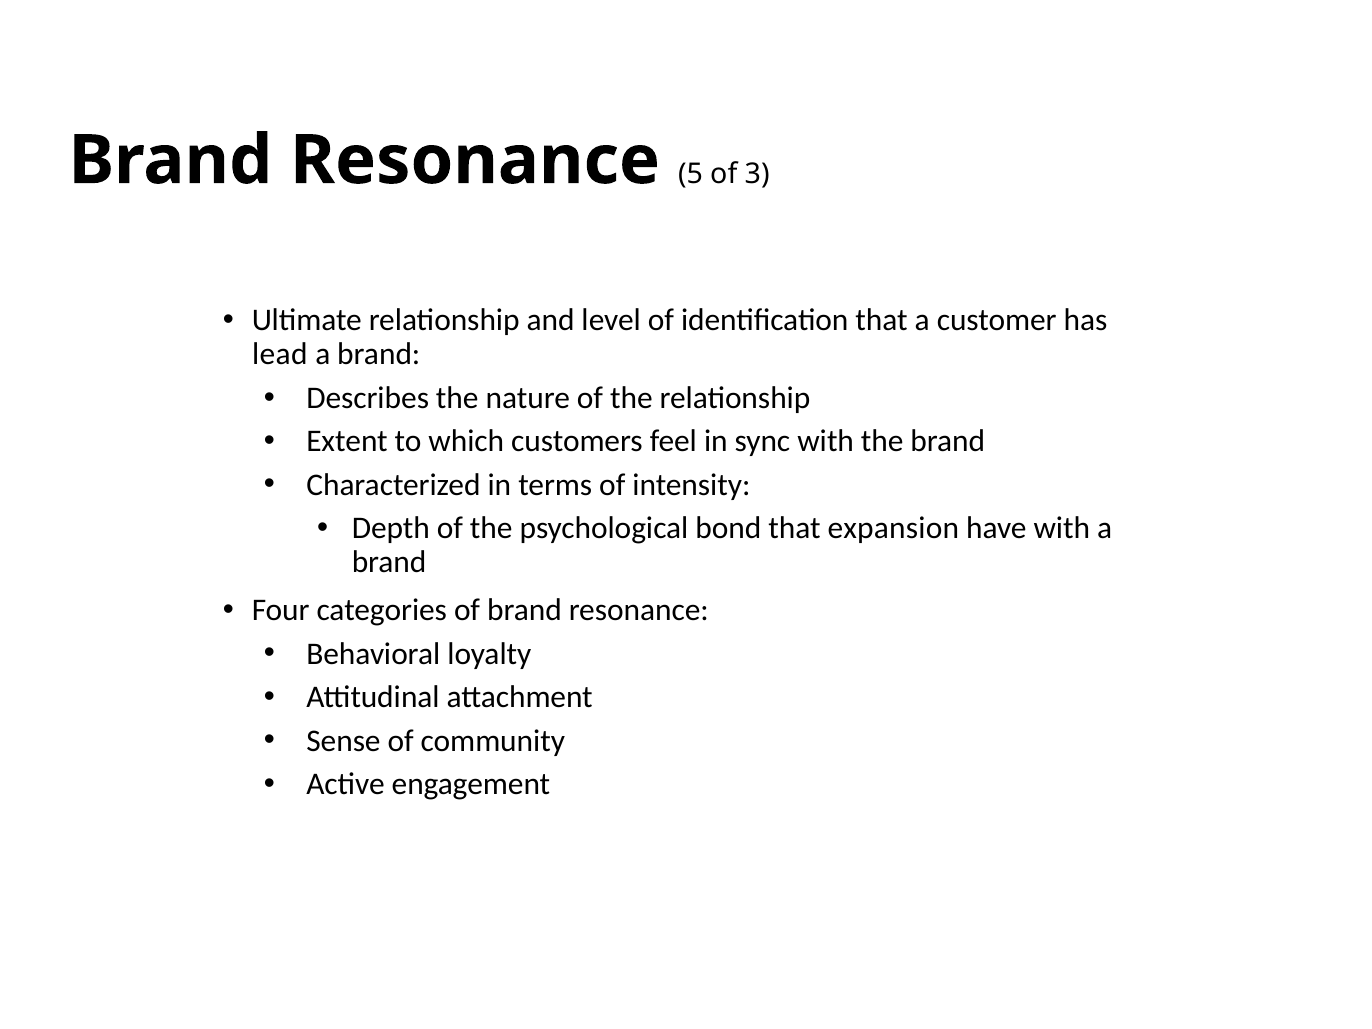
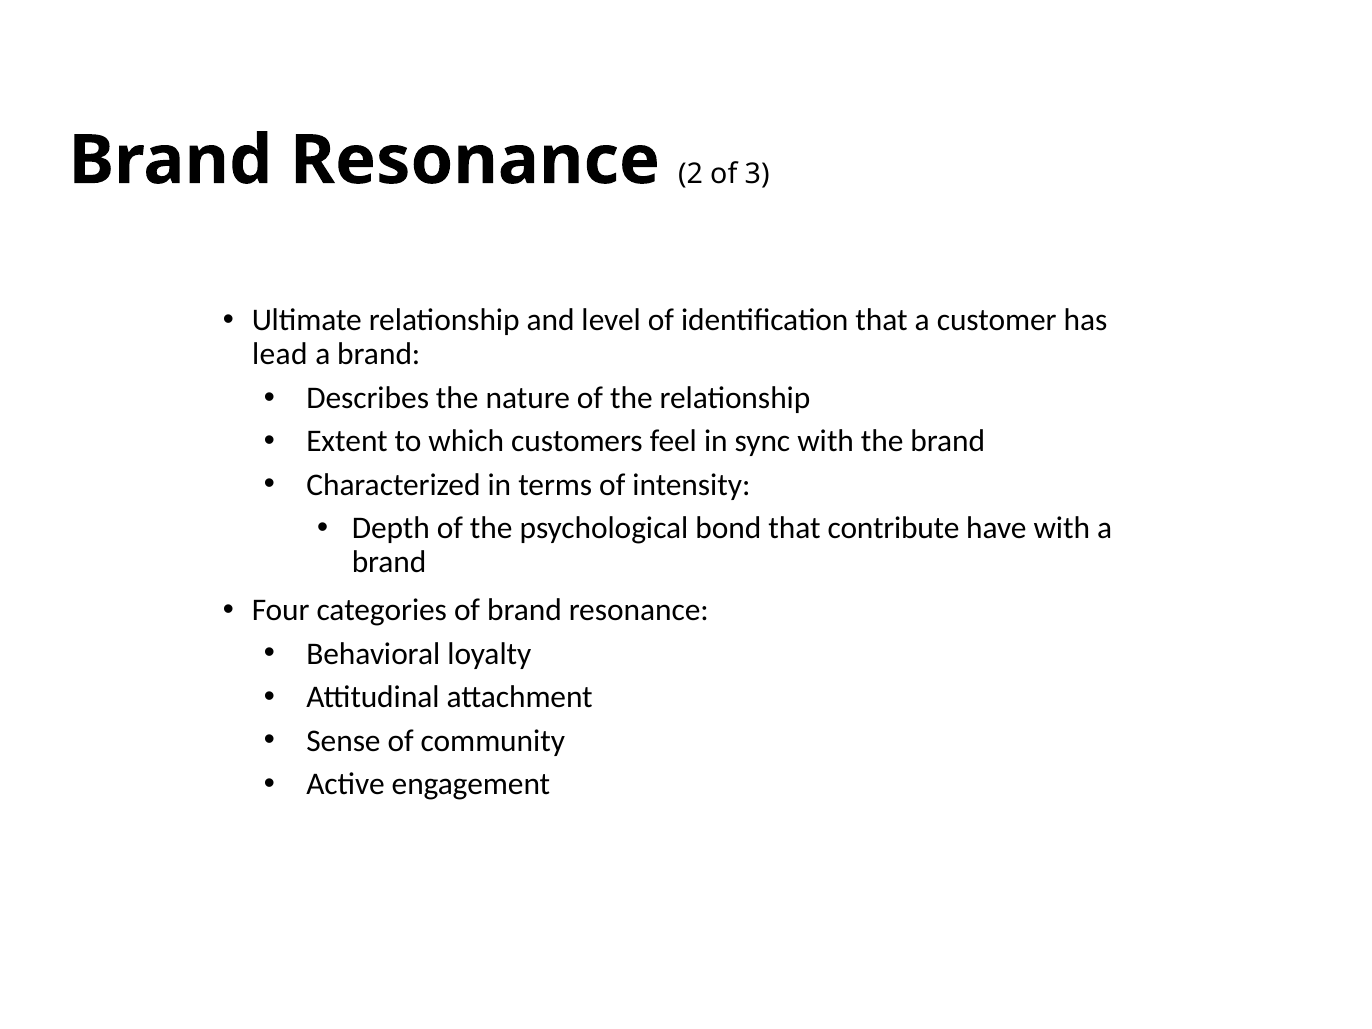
5: 5 -> 2
expansion: expansion -> contribute
